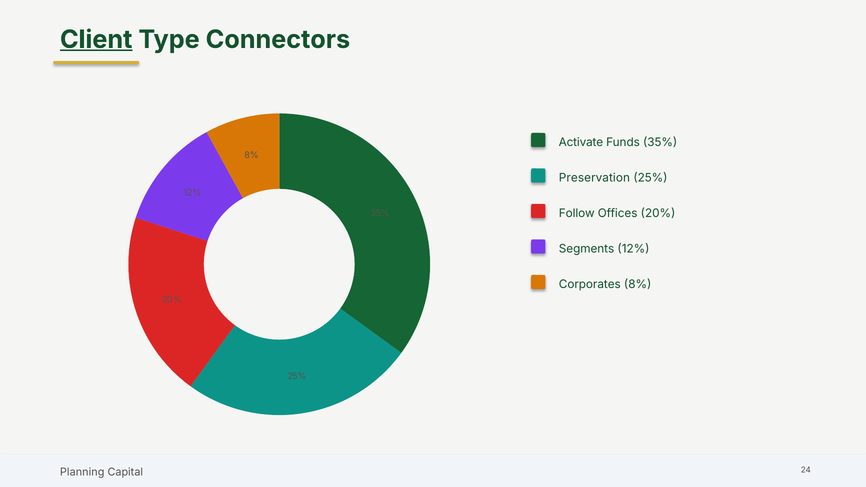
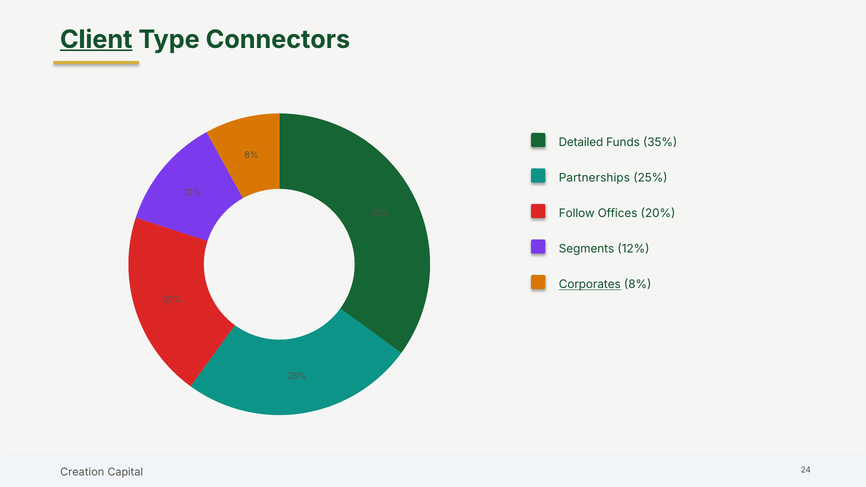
Activate: Activate -> Detailed
Preservation: Preservation -> Partnerships
Corporates underline: none -> present
Planning: Planning -> Creation
